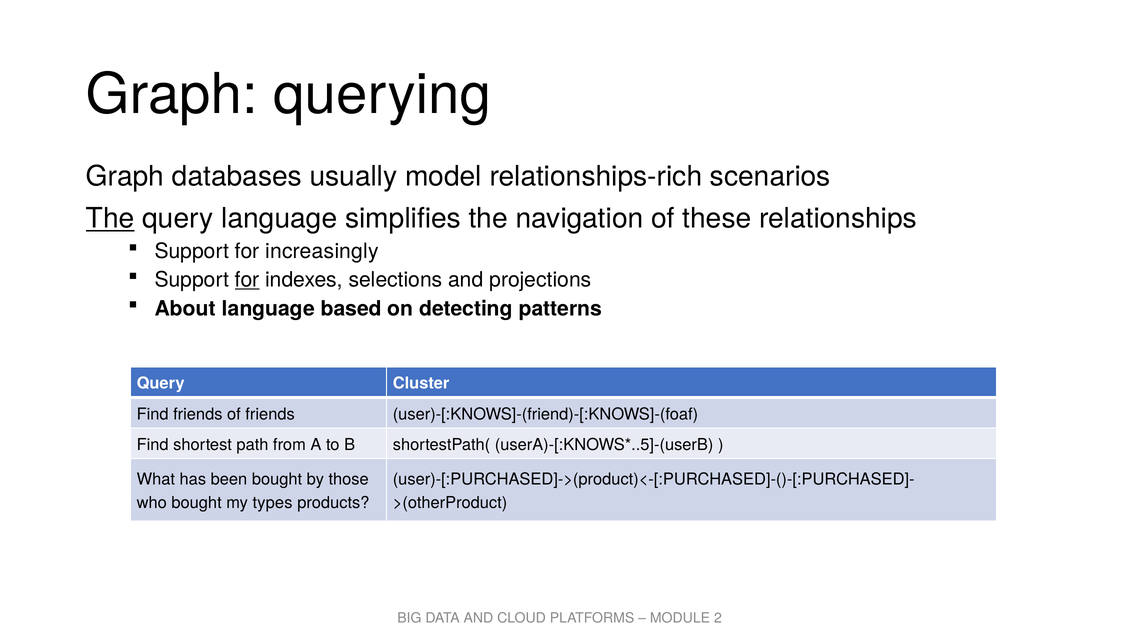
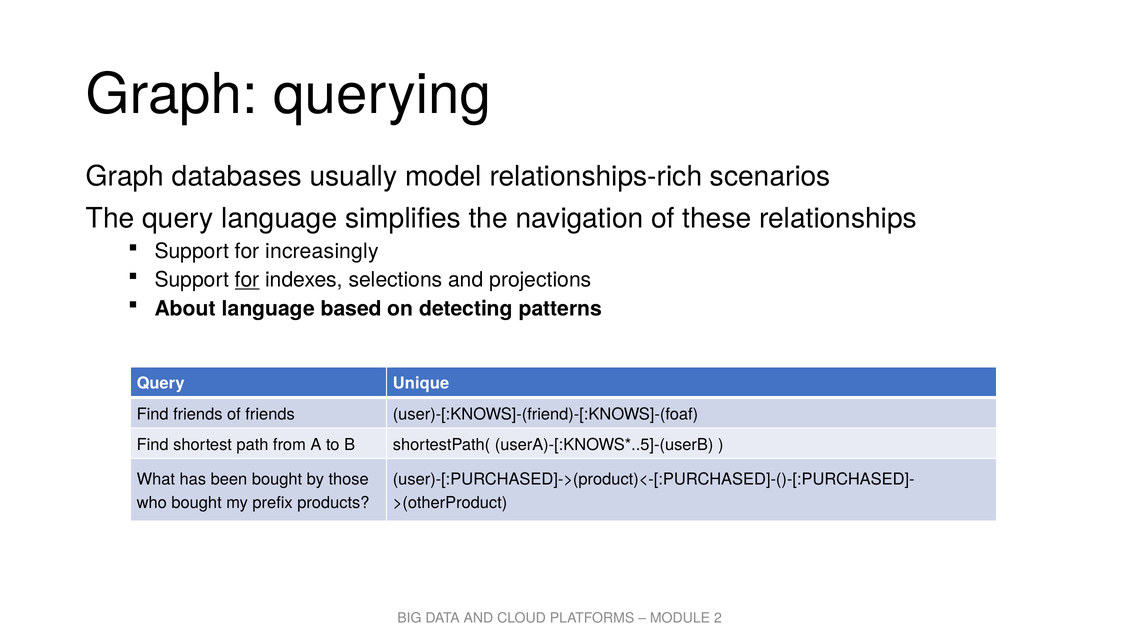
The at (110, 219) underline: present -> none
Cluster: Cluster -> Unique
types: types -> prefix
